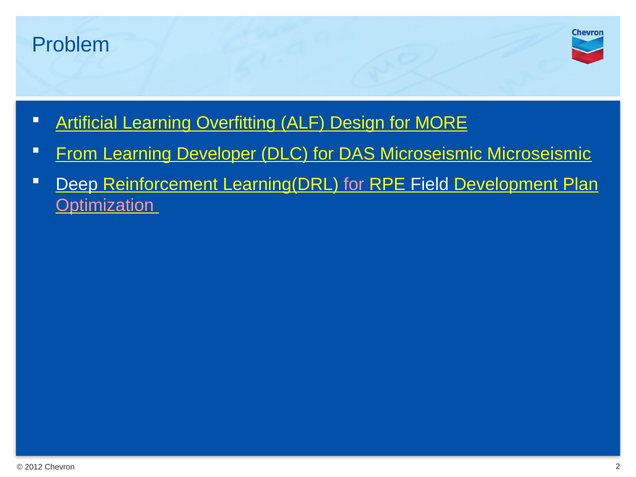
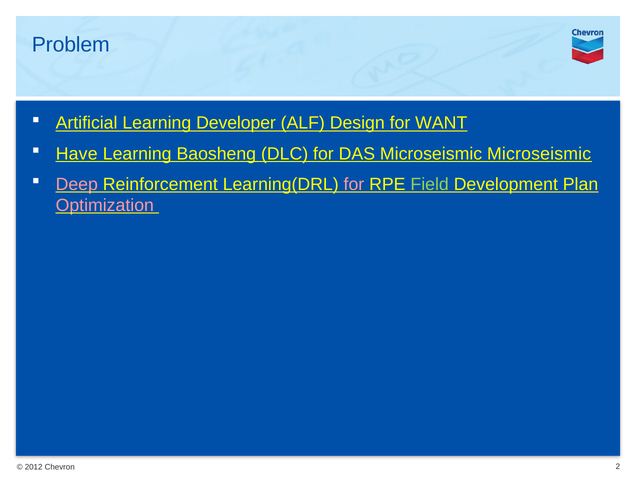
Overfitting: Overfitting -> Developer
MORE: MORE -> WANT
From: From -> Have
Developer: Developer -> Baosheng
Deep colour: white -> pink
Field colour: white -> light green
